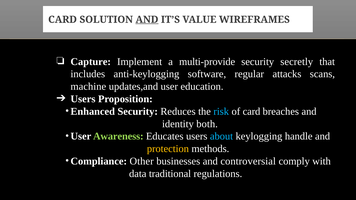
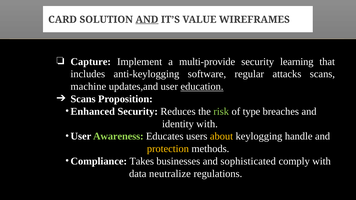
secretly: secretly -> learning
education underline: none -> present
Users at (83, 99): Users -> Scans
risk colour: light blue -> light green
of card: card -> type
identity both: both -> with
about colour: light blue -> yellow
Other: Other -> Takes
controversial: controversial -> sophisticated
traditional: traditional -> neutralize
